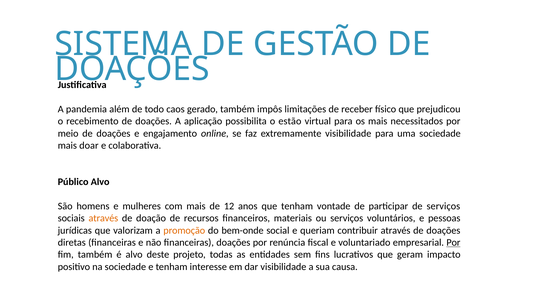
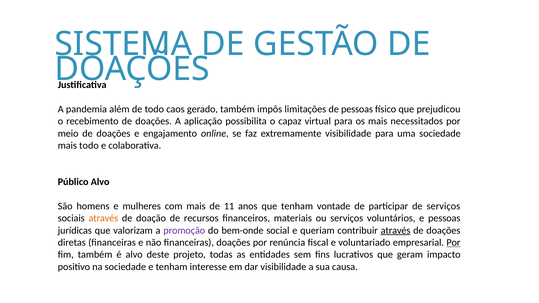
de receber: receber -> pessoas
estão: estão -> capaz
mais doar: doar -> todo
12: 12 -> 11
promoção colour: orange -> purple
através at (396, 231) underline: none -> present
